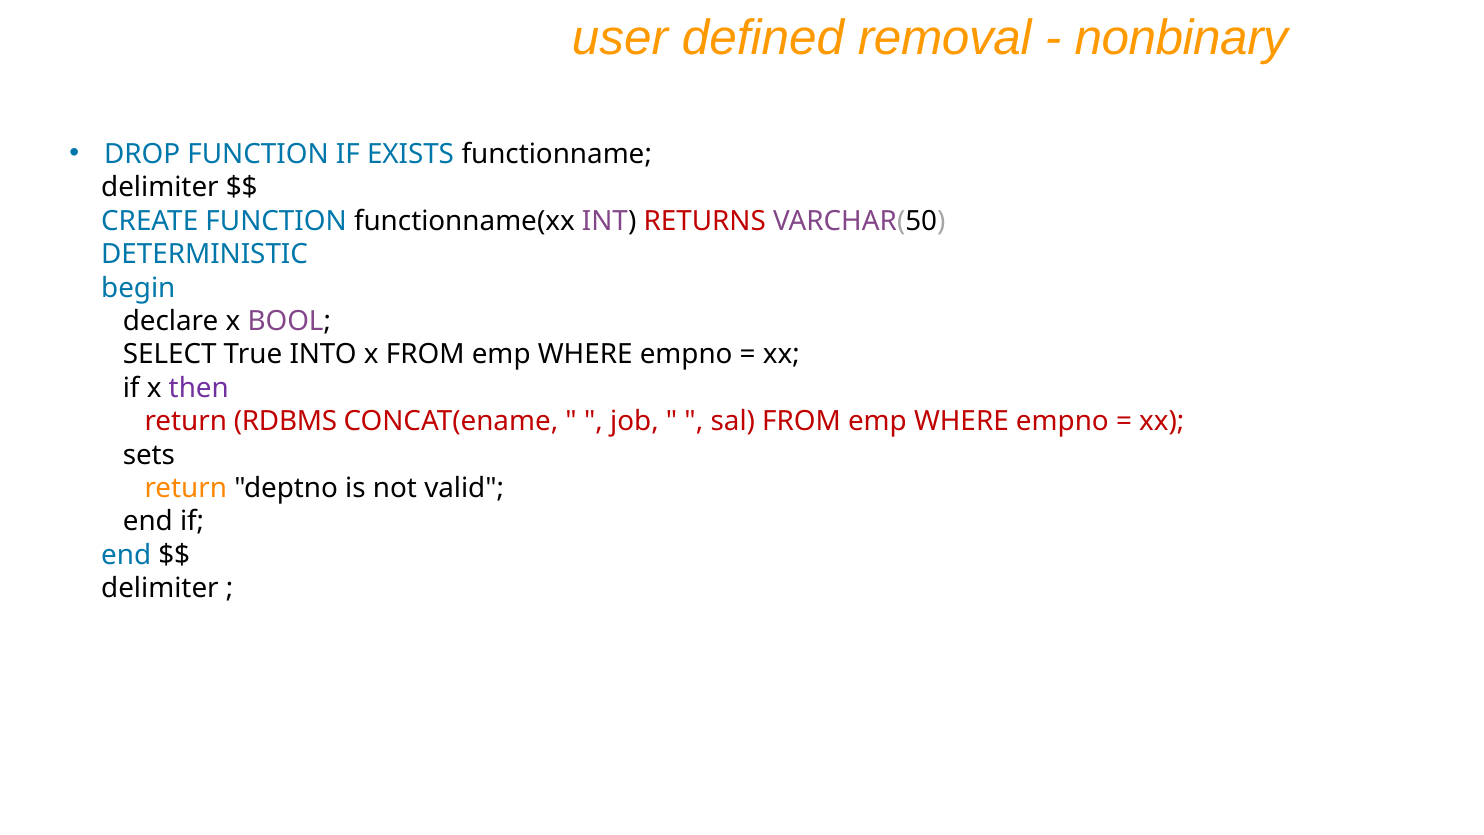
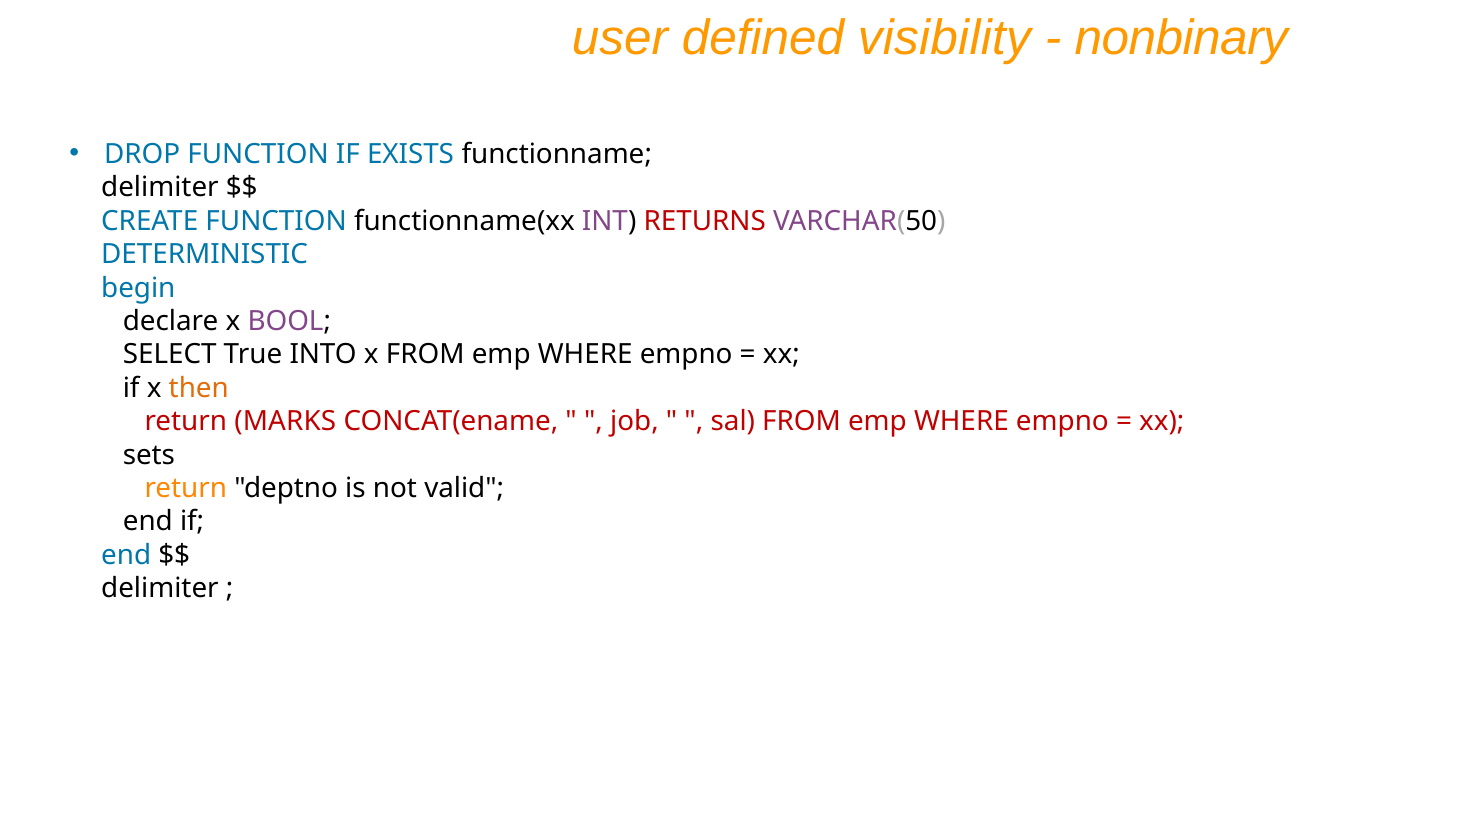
removal: removal -> visibility
then colour: purple -> orange
RDBMS: RDBMS -> MARKS
